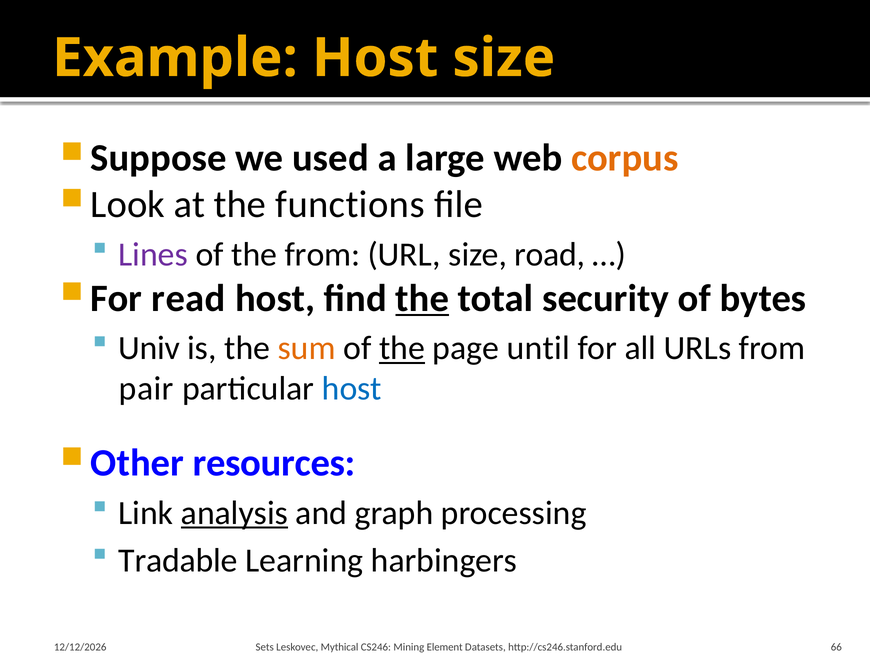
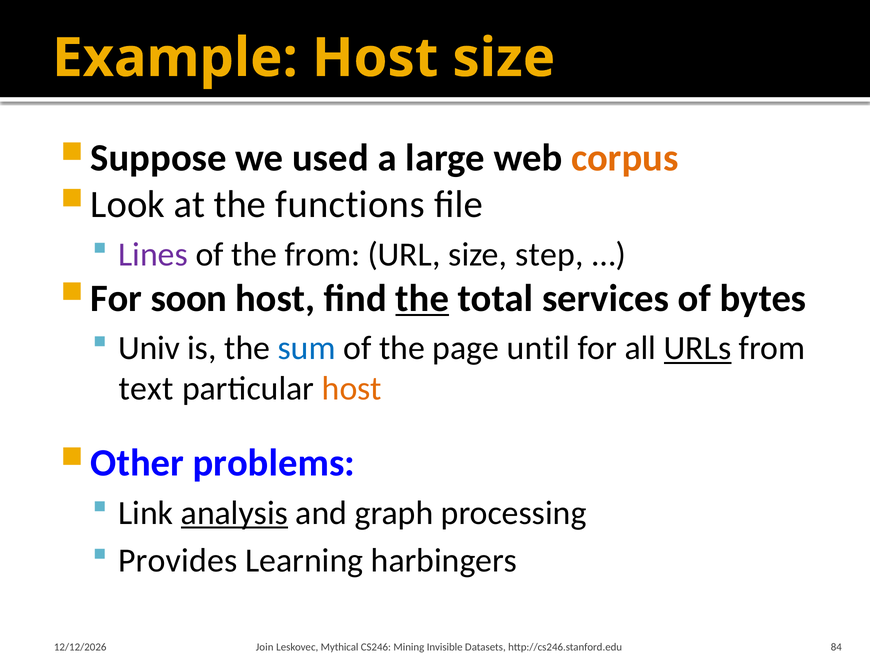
road: road -> step
read: read -> soon
security: security -> services
sum colour: orange -> blue
the at (402, 348) underline: present -> none
URLs underline: none -> present
pair: pair -> text
host at (352, 388) colour: blue -> orange
resources: resources -> problems
Tradable: Tradable -> Provides
Sets: Sets -> Join
Element: Element -> Invisible
66: 66 -> 84
